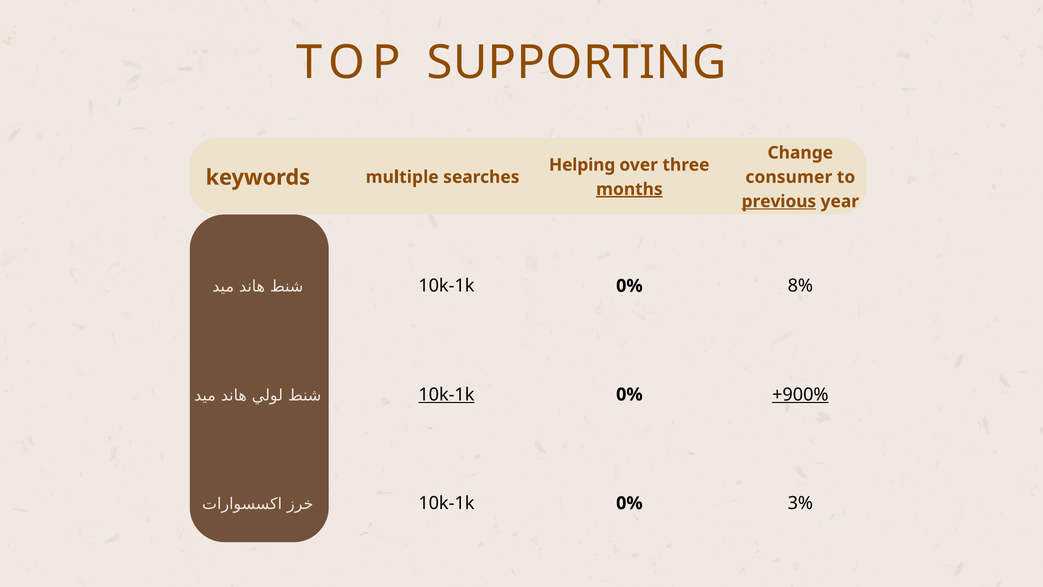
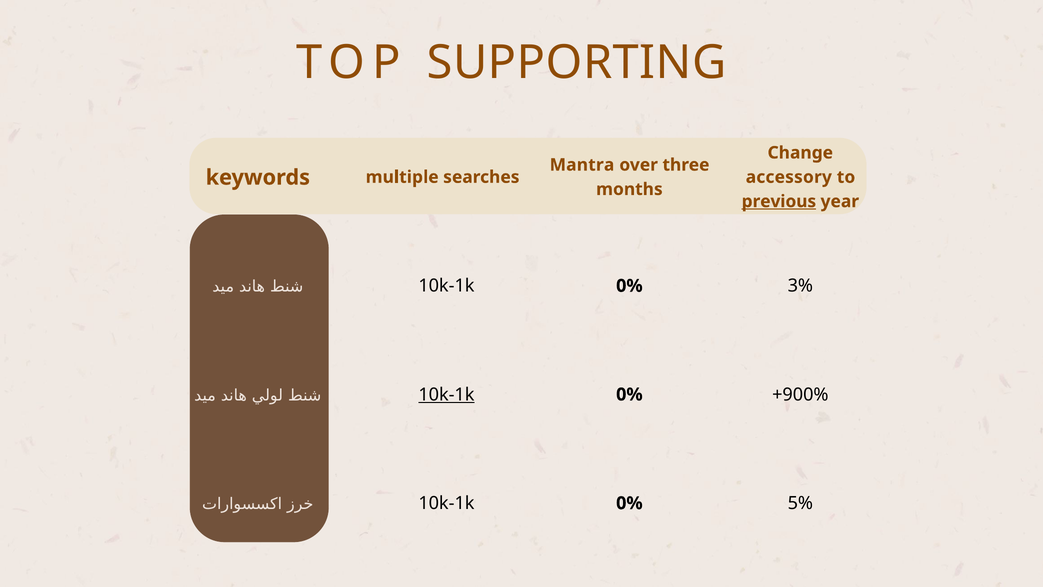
Helping: Helping -> Mantra
consumer: consumer -> accessory
months underline: present -> none
8%: 8% -> 3%
+900% underline: present -> none
3%: 3% -> 5%
